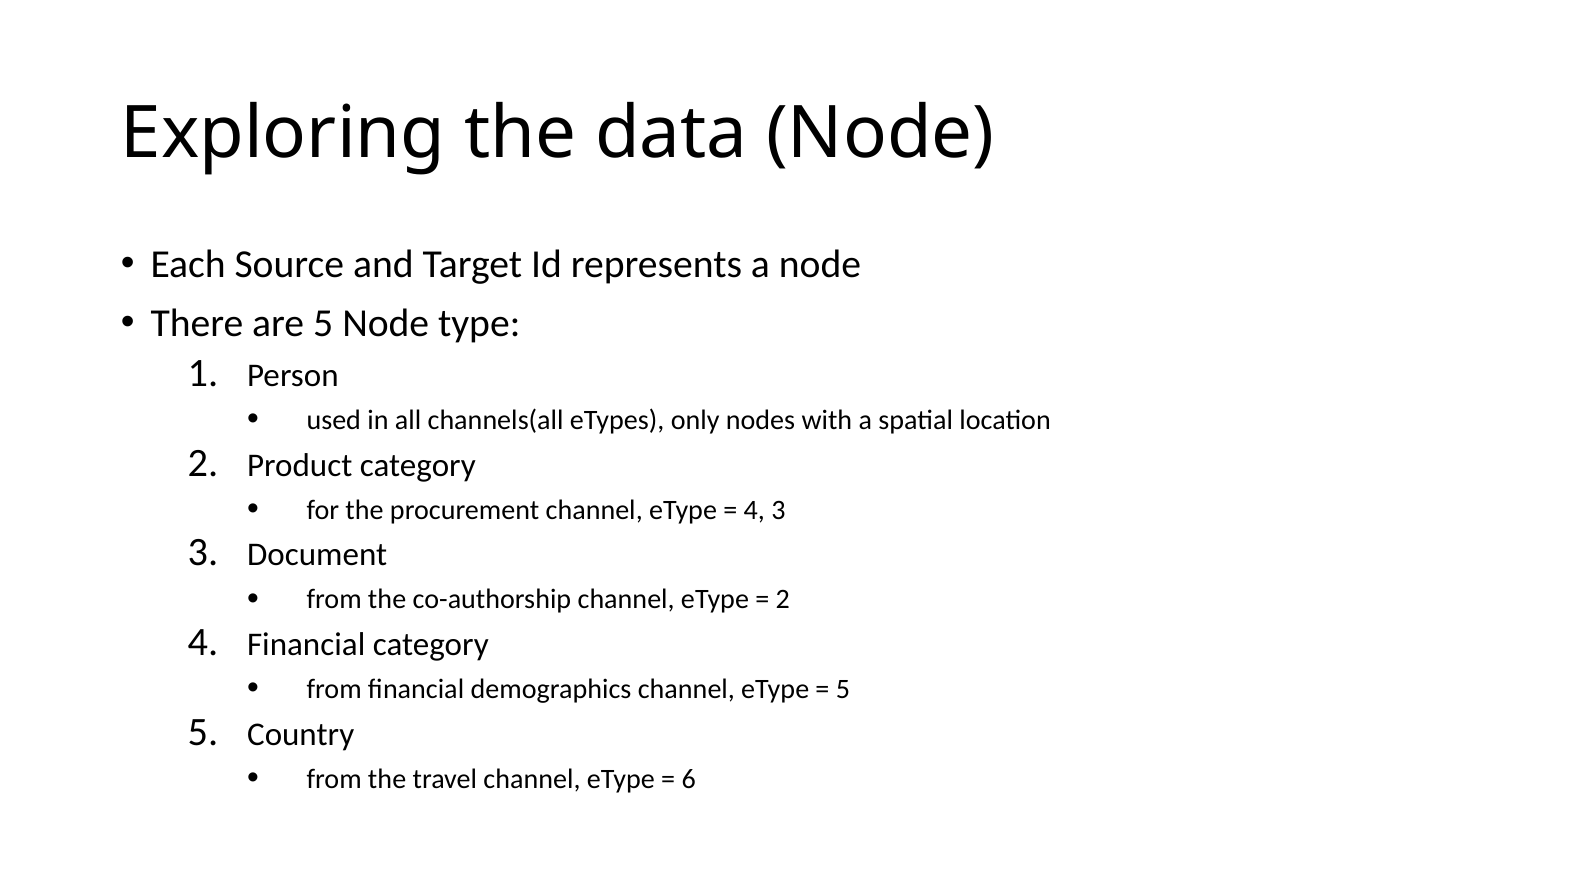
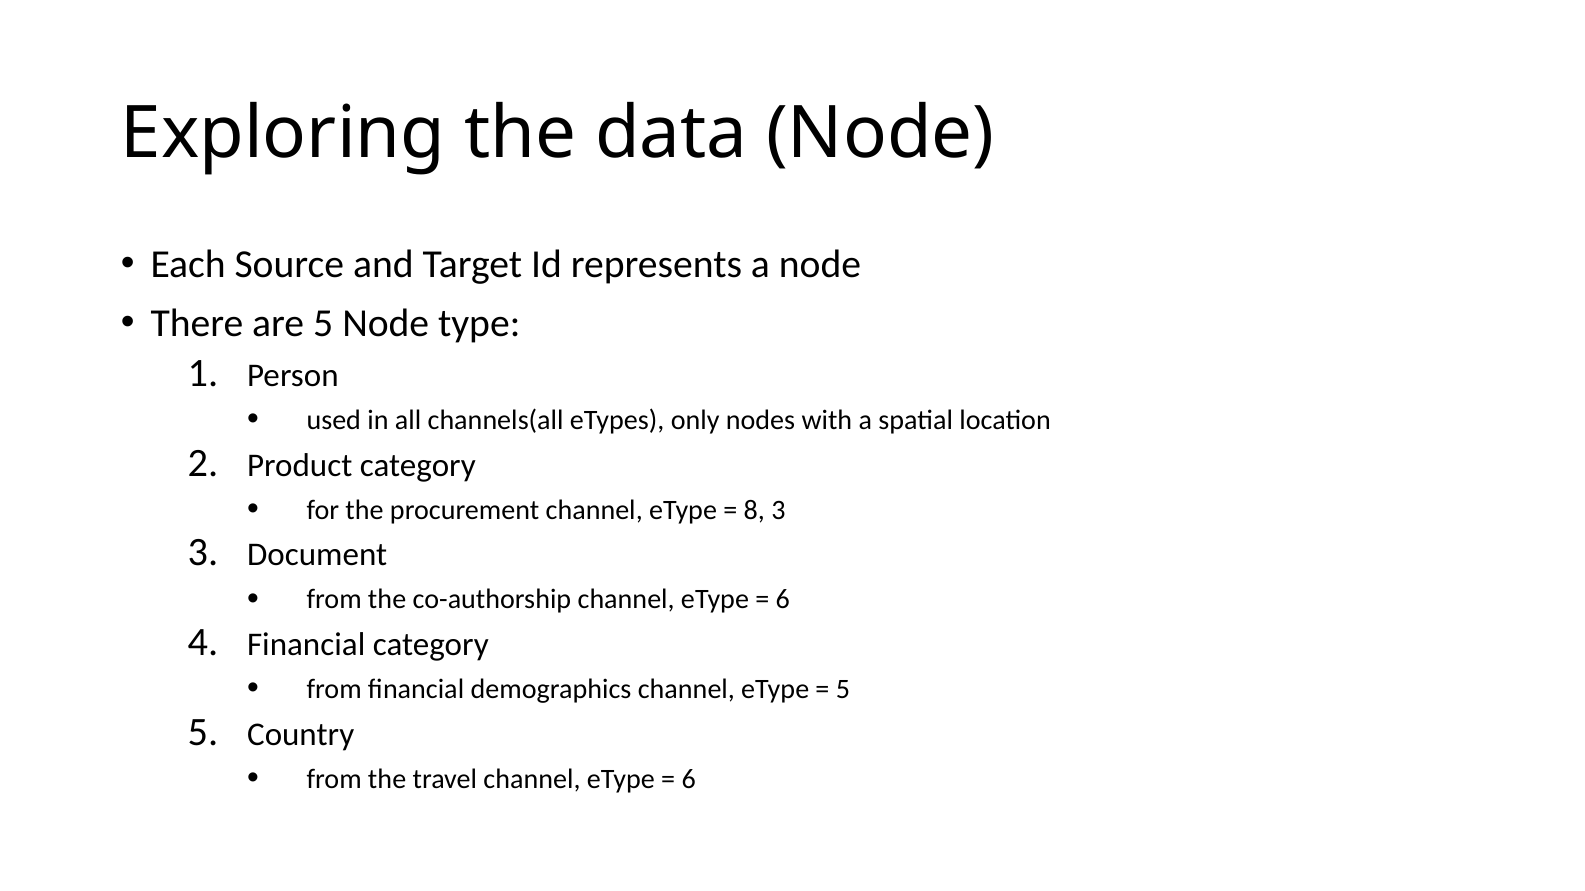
4 at (754, 510): 4 -> 8
2 at (783, 600): 2 -> 6
